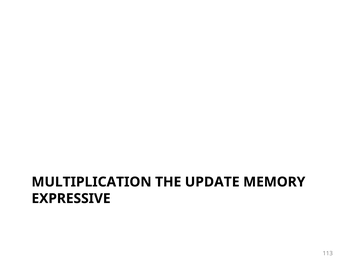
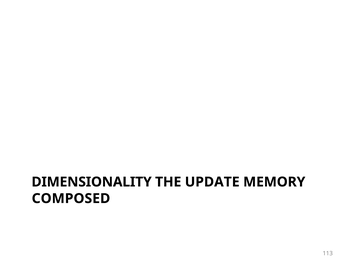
MULTIPLICATION: MULTIPLICATION -> DIMENSIONALITY
EXPRESSIVE: EXPRESSIVE -> COMPOSED
